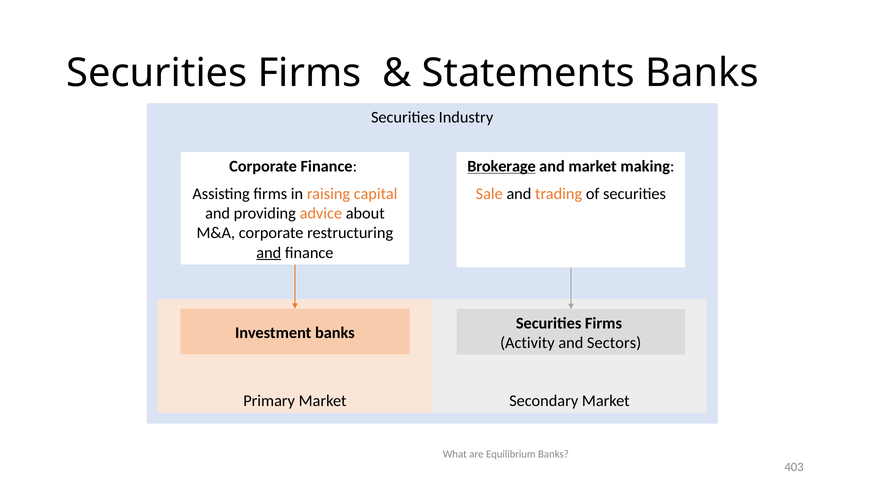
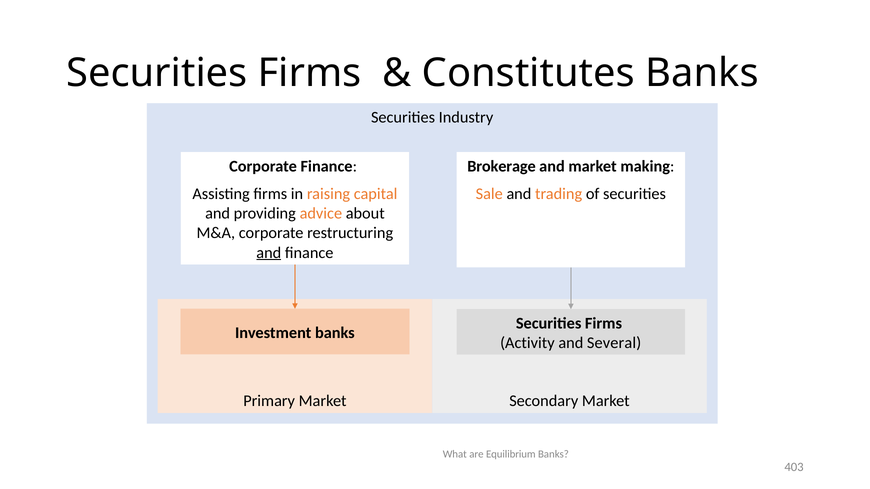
Statements: Statements -> Constitutes
Brokerage underline: present -> none
Sectors: Sectors -> Several
